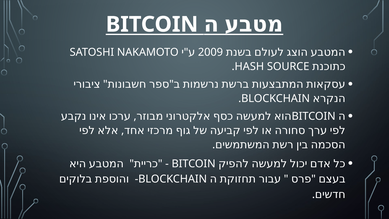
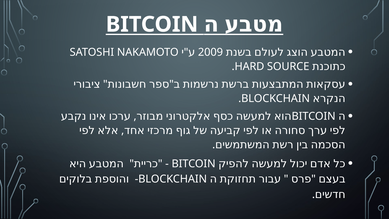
HASH: HASH -> HARD
